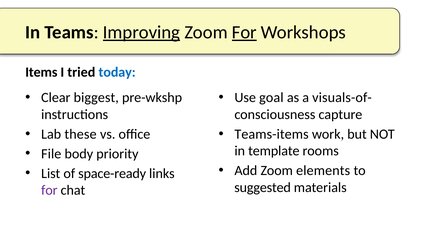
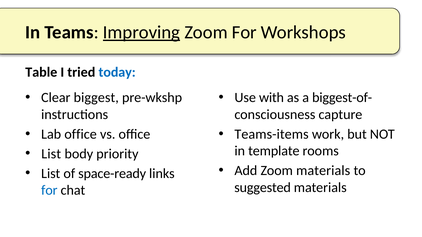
For at (244, 32) underline: present -> none
Items: Items -> Table
goal: goal -> with
visuals-of-: visuals-of- -> biggest-of-
Lab these: these -> office
File at (51, 154): File -> List
Zoom elements: elements -> materials
for at (49, 191) colour: purple -> blue
